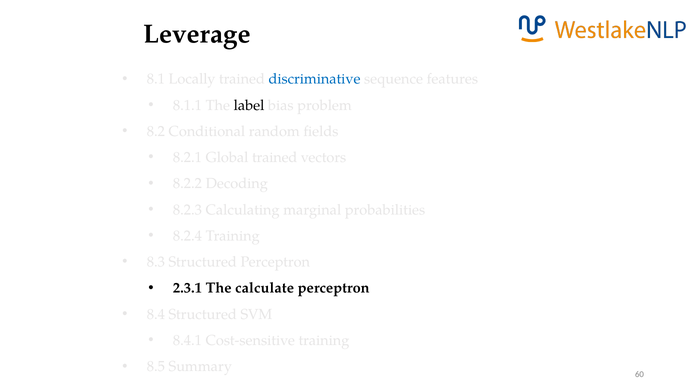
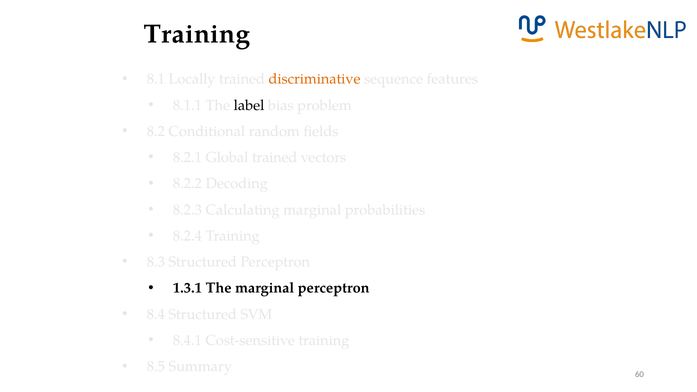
Leverage at (197, 34): Leverage -> Training
discriminative colour: blue -> orange
2.3.1: 2.3.1 -> 1.3.1
The calculate: calculate -> marginal
